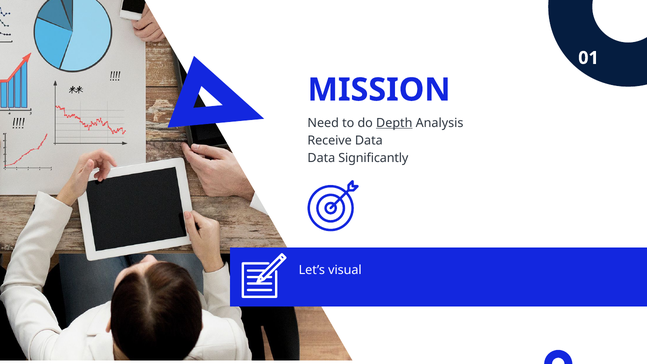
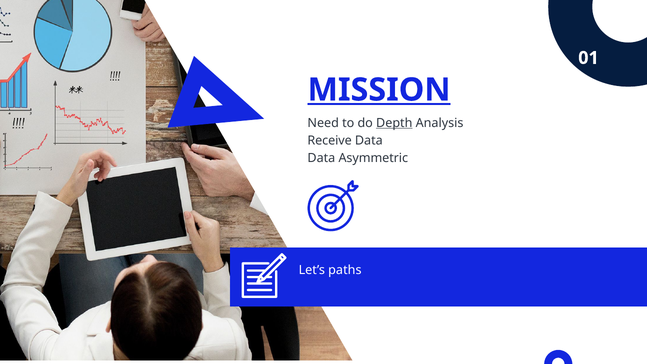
MISSION underline: none -> present
Significantly: Significantly -> Asymmetric
visual: visual -> paths
